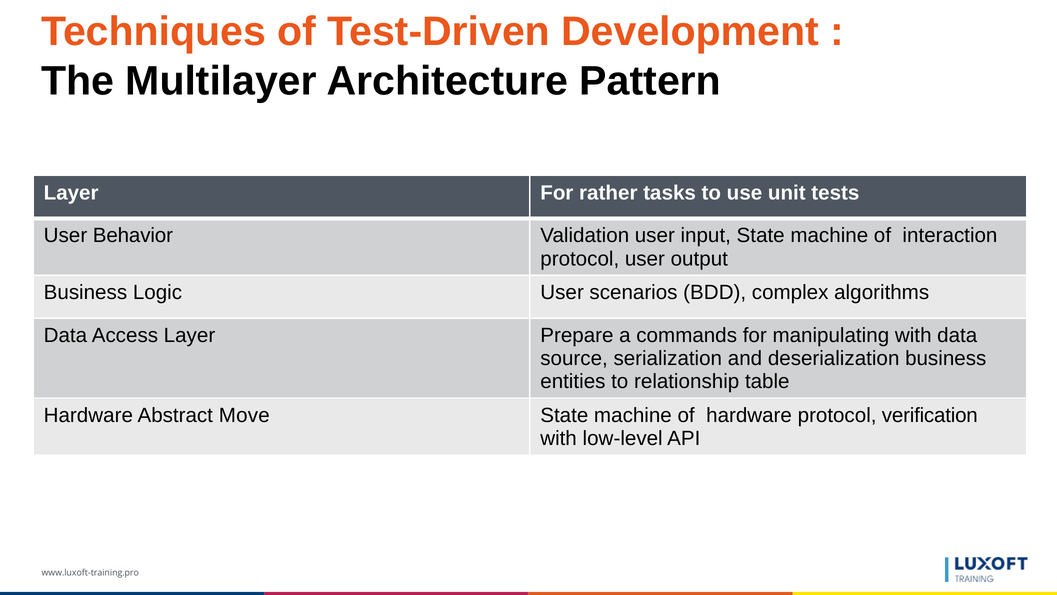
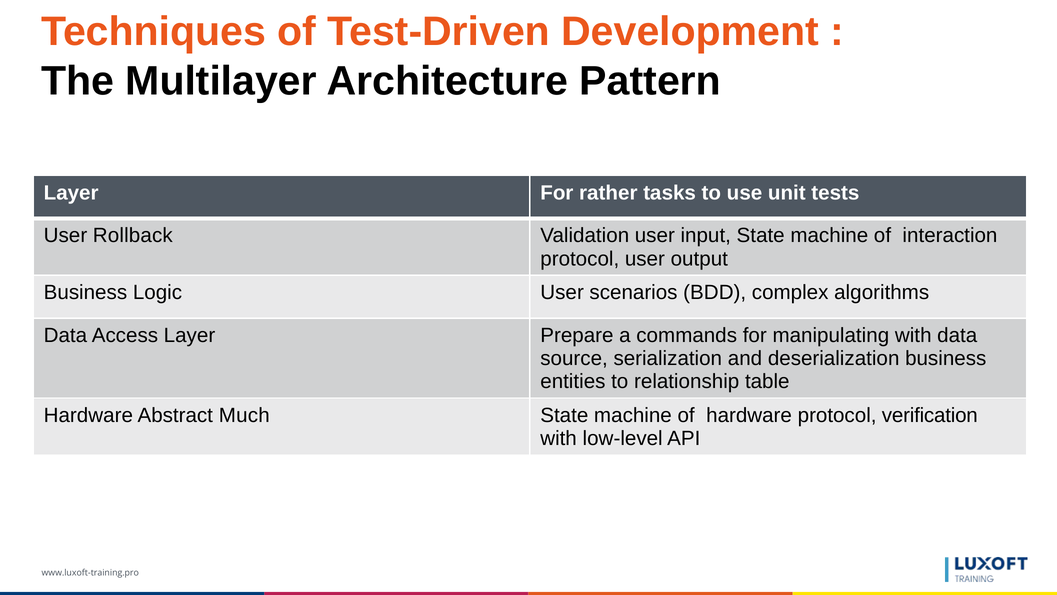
Behavior: Behavior -> Rollback
Move: Move -> Much
